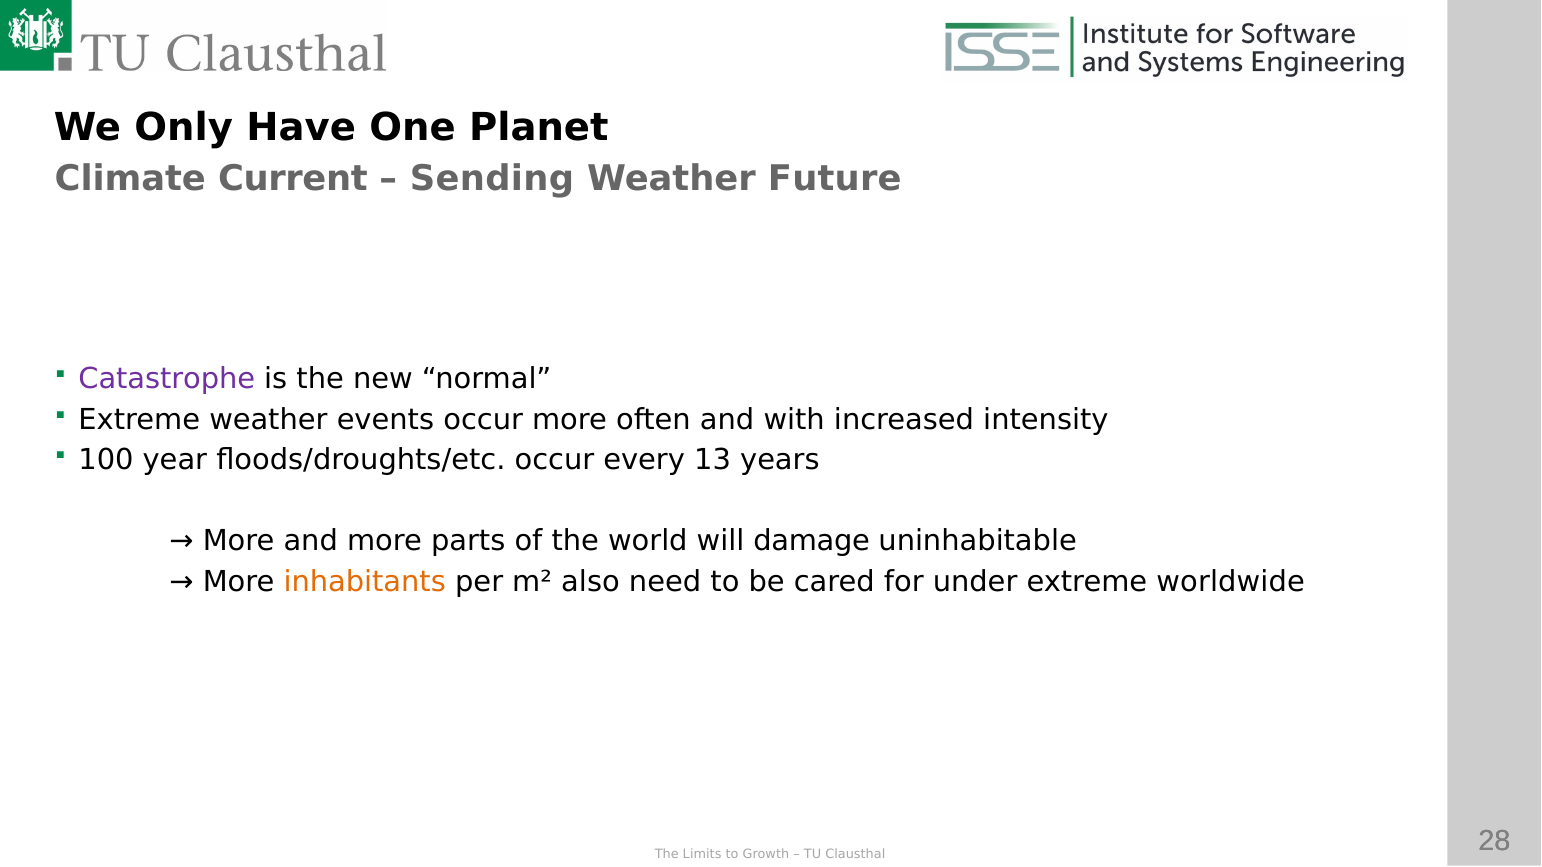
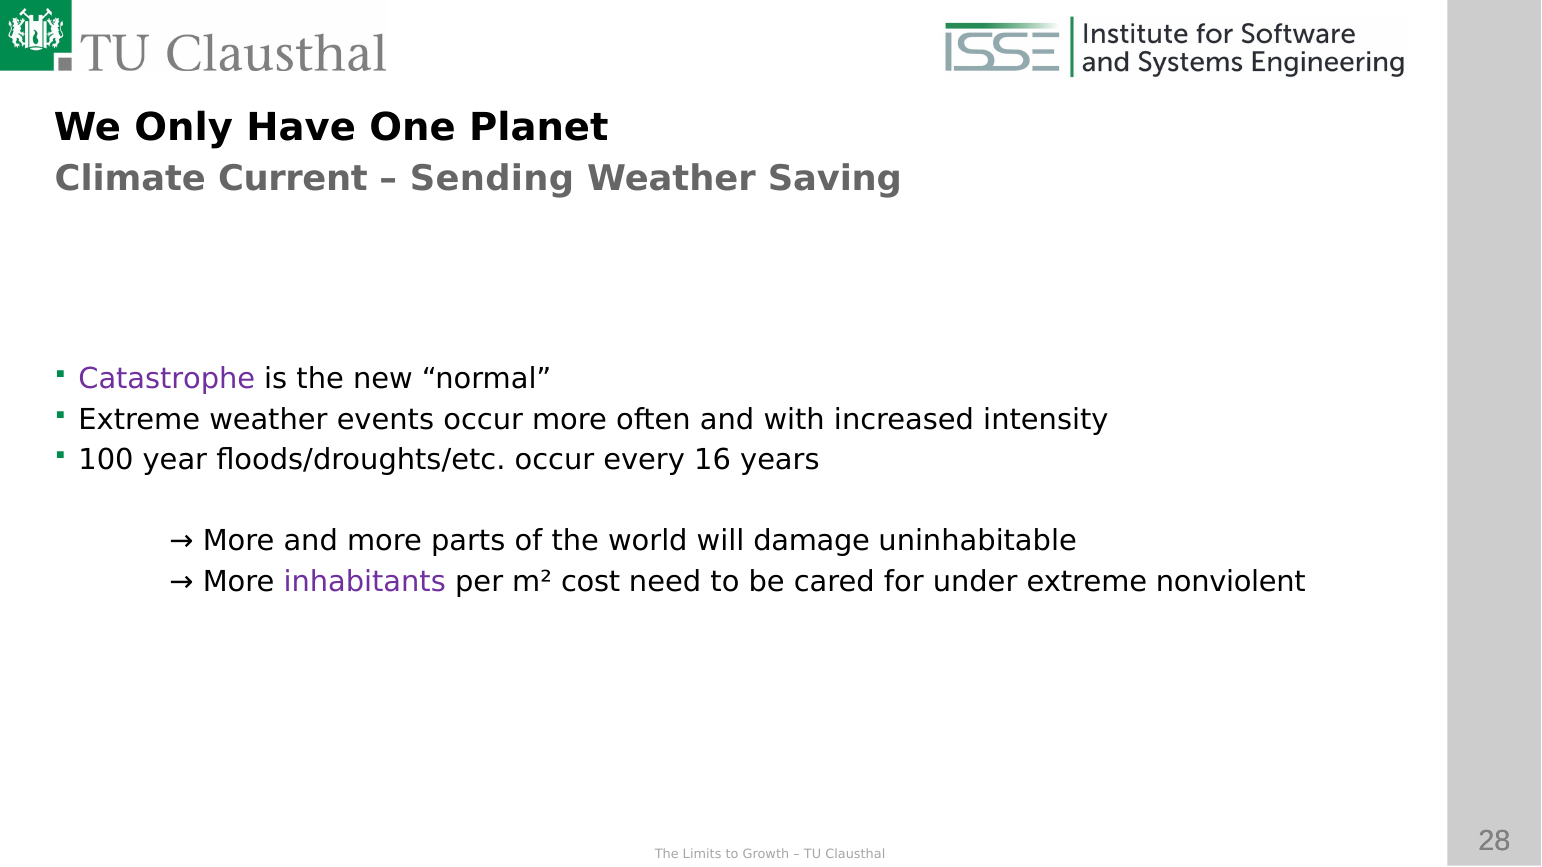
Future: Future -> Saving
13: 13 -> 16
inhabitants colour: orange -> purple
also: also -> cost
worldwide: worldwide -> nonviolent
